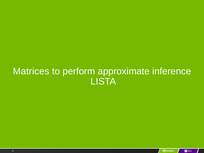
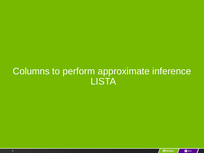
Matrices: Matrices -> Columns
